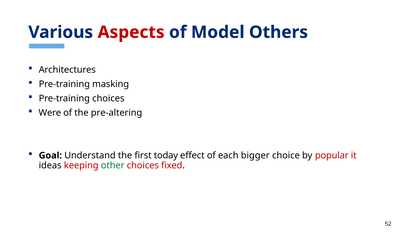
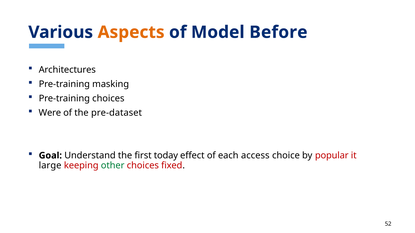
Aspects colour: red -> orange
Others: Others -> Before
pre-altering: pre-altering -> pre-dataset
bigger: bigger -> access
ideas: ideas -> large
